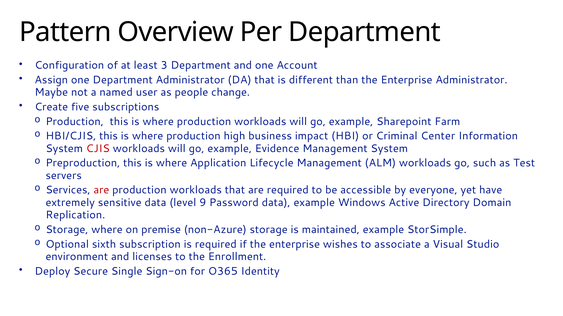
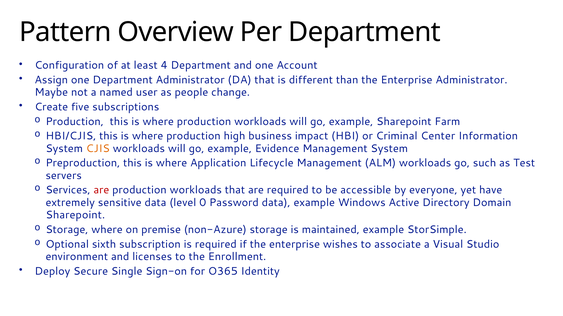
3: 3 -> 4
CJIS colour: red -> orange
9: 9 -> 0
Replication at (75, 215): Replication -> Sharepoint
